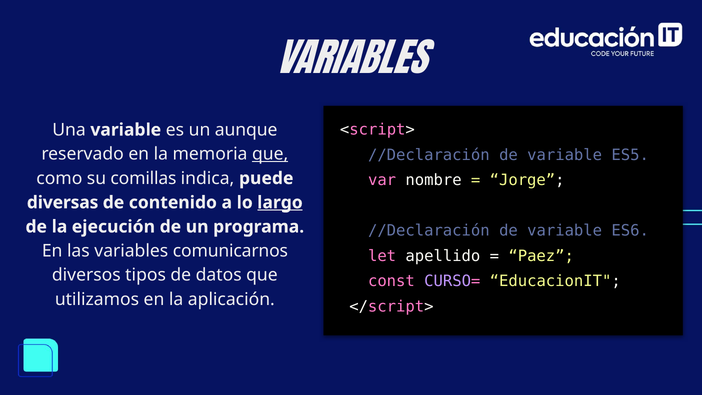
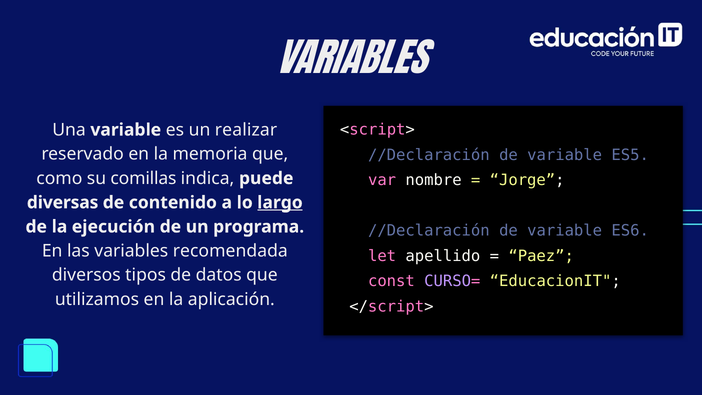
aunque: aunque -> realizar
que at (270, 154) underline: present -> none
comunicarnos: comunicarnos -> recomendada
